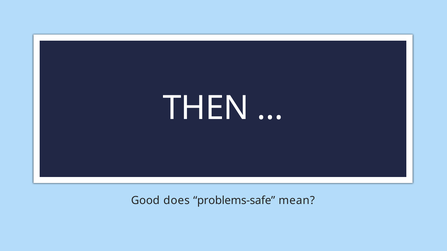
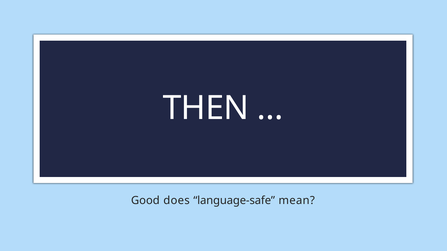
problems-safe: problems-safe -> language-safe
